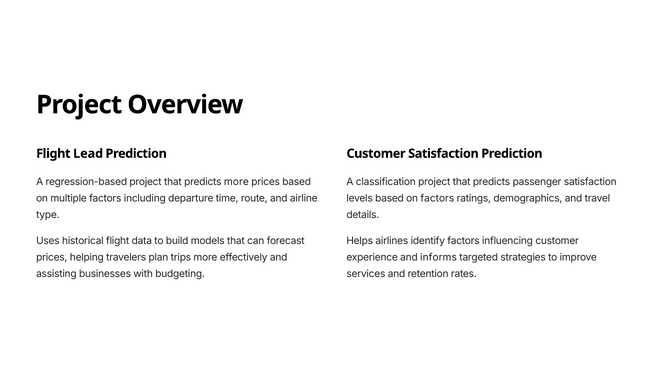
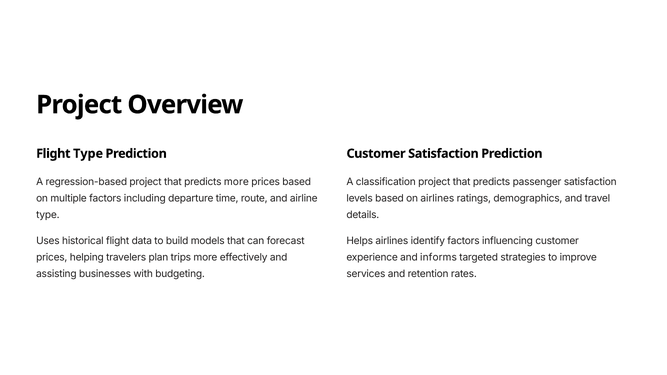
Flight Lead: Lead -> Type
on factors: factors -> airlines
